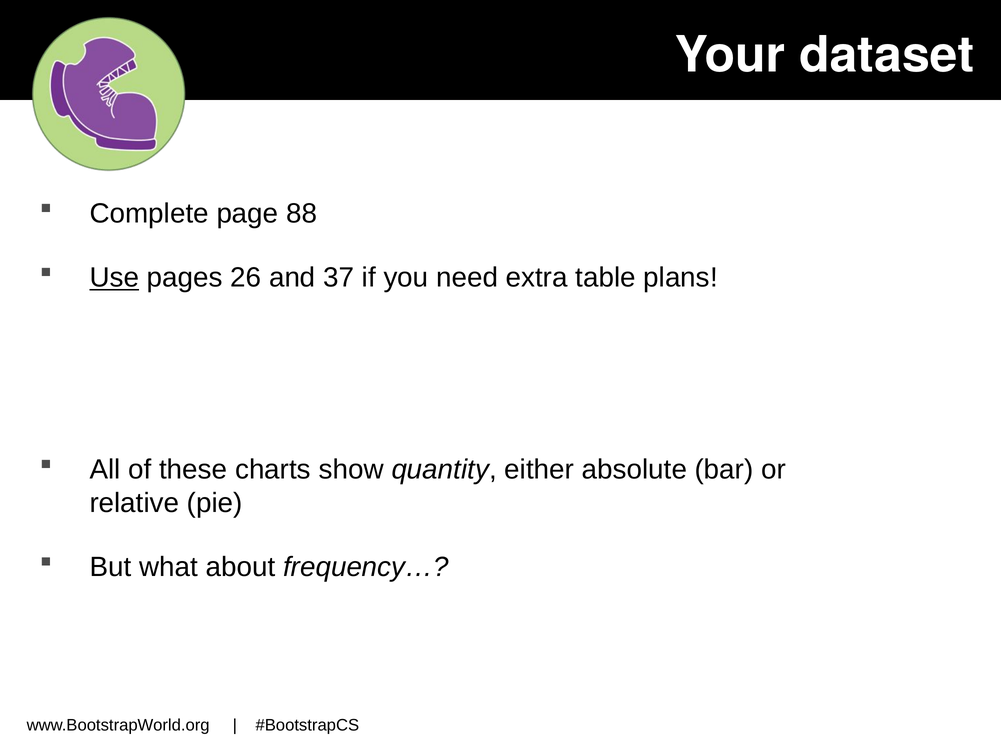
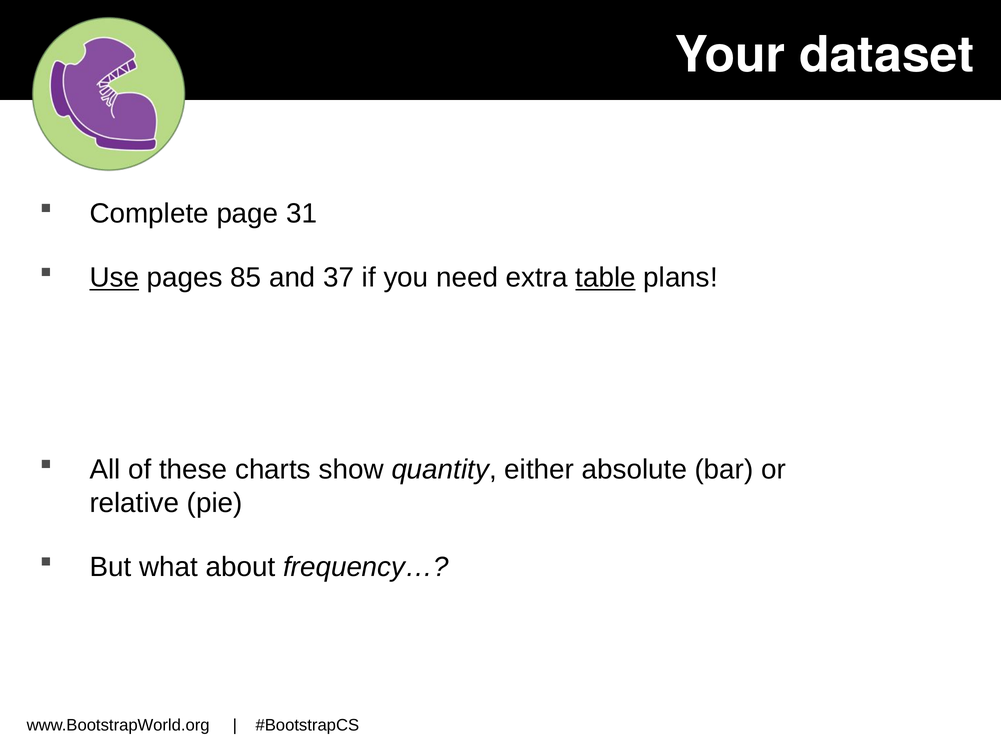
88: 88 -> 31
26: 26 -> 85
table underline: none -> present
